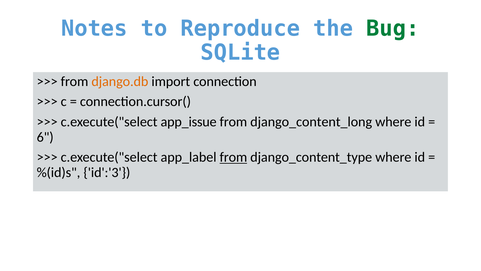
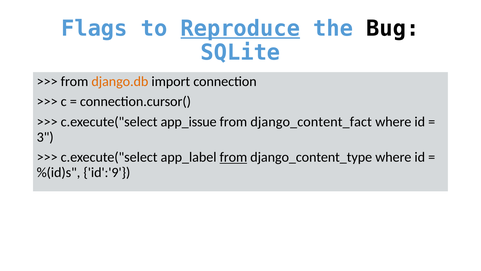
Notes: Notes -> Flags
Reproduce underline: none -> present
Bug colour: green -> black
django_content_long: django_content_long -> django_content_fact
6: 6 -> 3
id':'3: id':'3 -> id':'9
